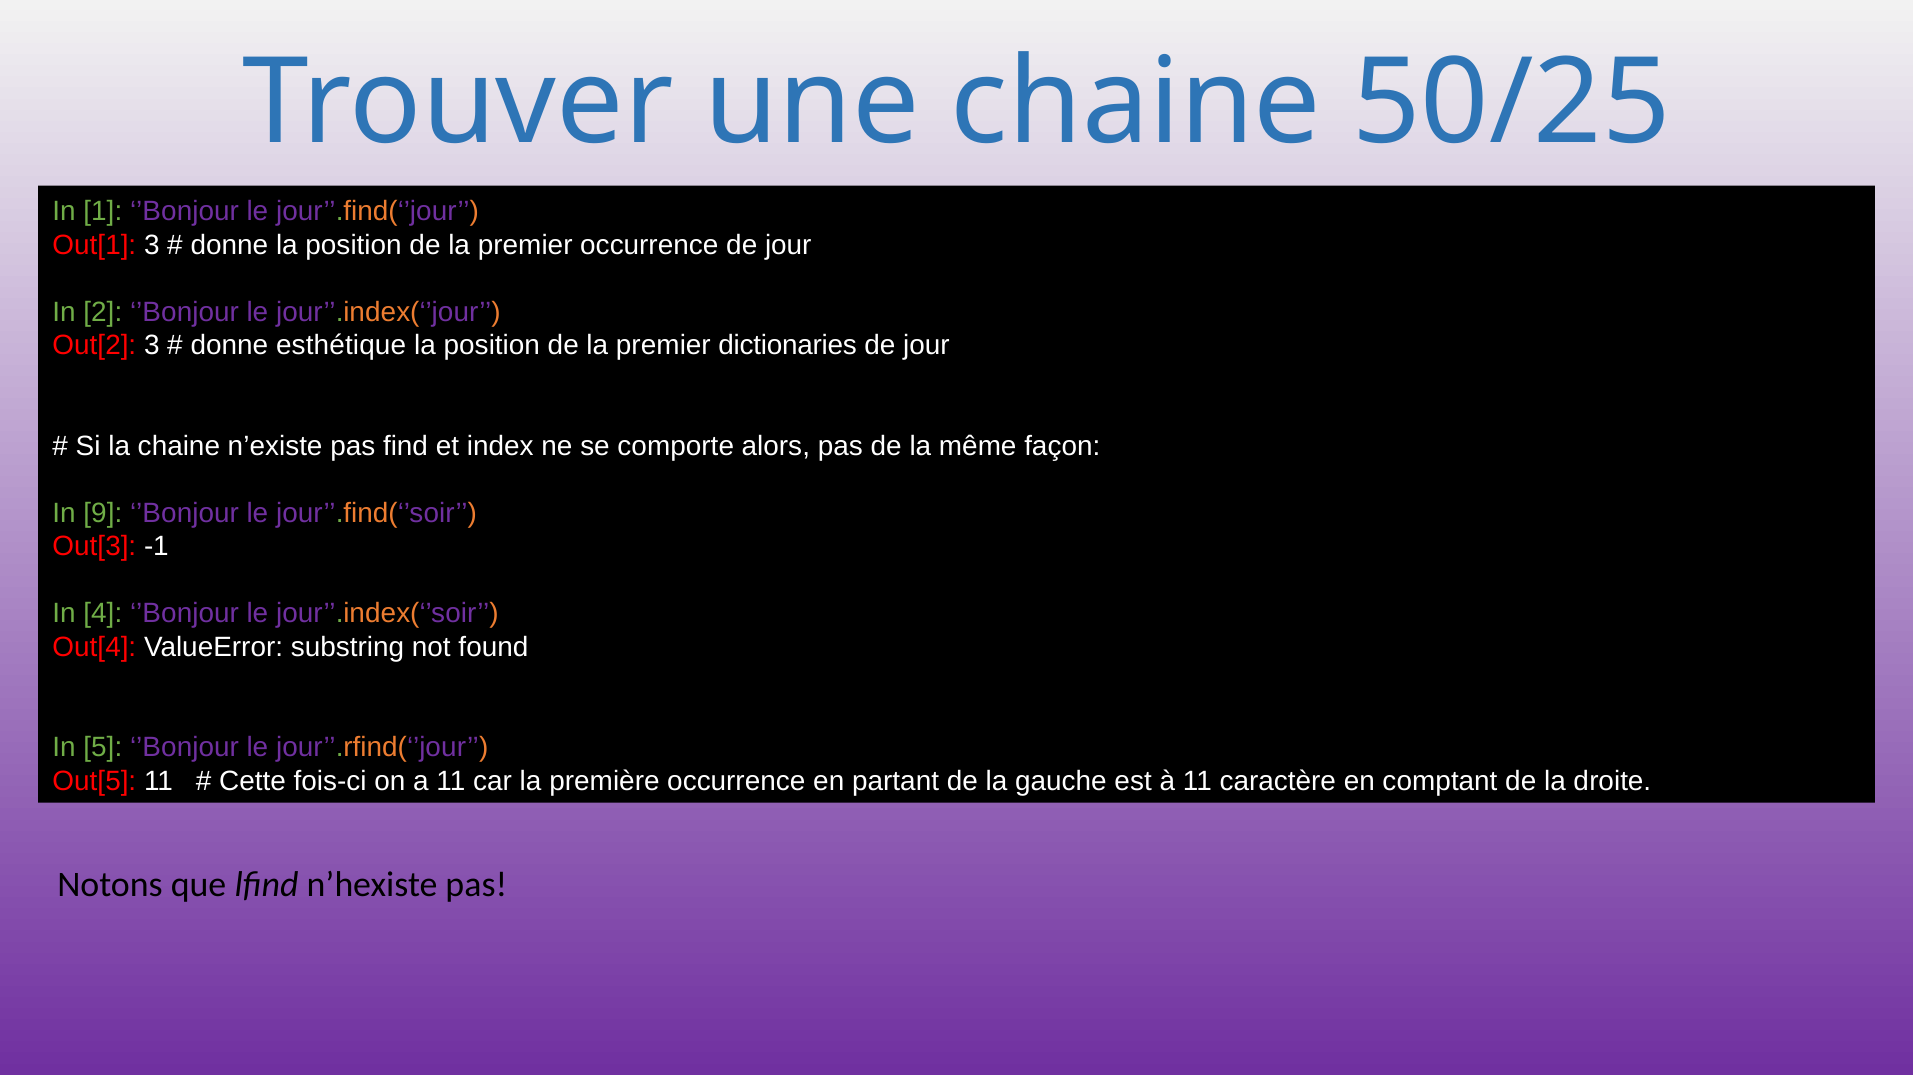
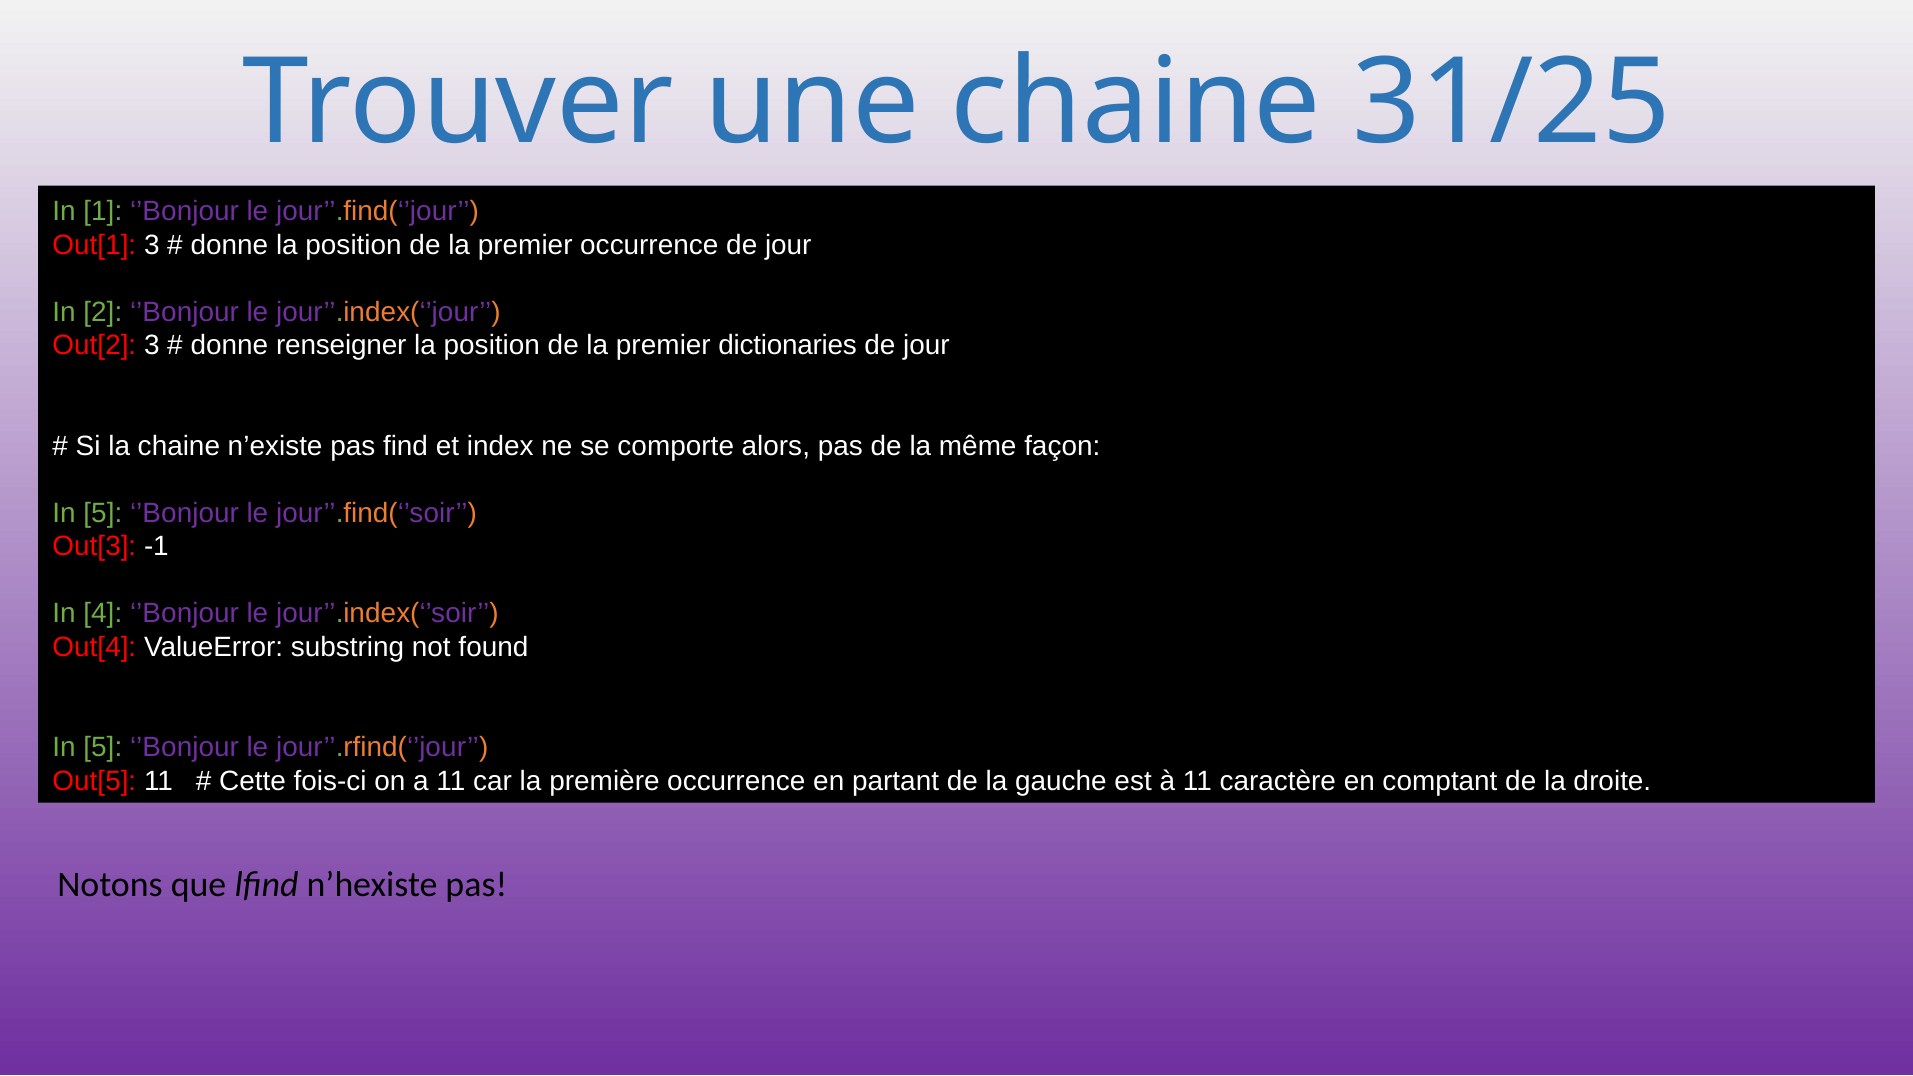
50/25: 50/25 -> 31/25
esthétique: esthétique -> renseigner
9 at (103, 513): 9 -> 5
